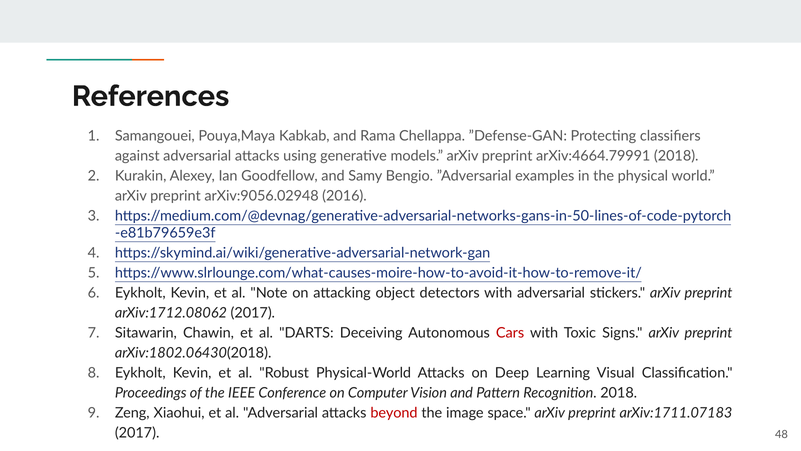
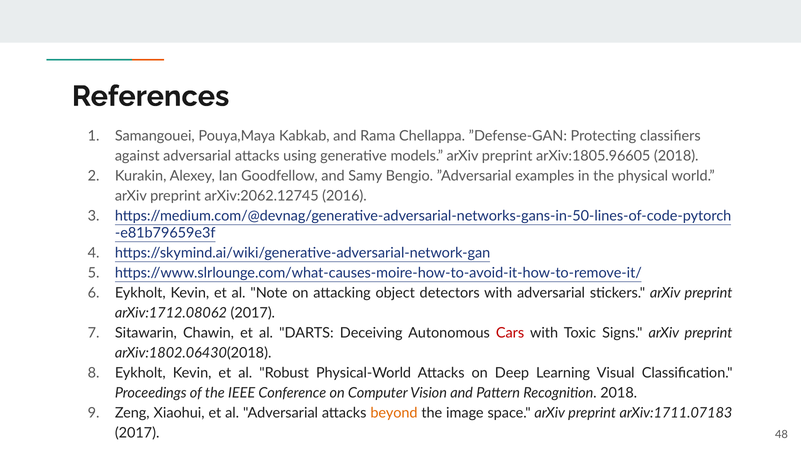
arXiv:4664.79991: arXiv:4664.79991 -> arXiv:1805.96605
arXiv:9056.02948: arXiv:9056.02948 -> arXiv:2062.12745
beyond colour: red -> orange
